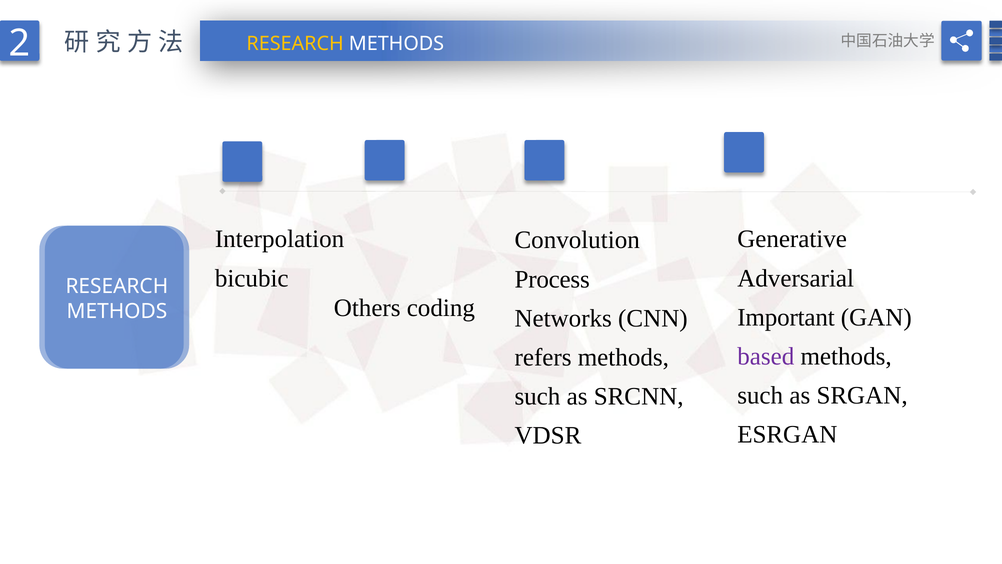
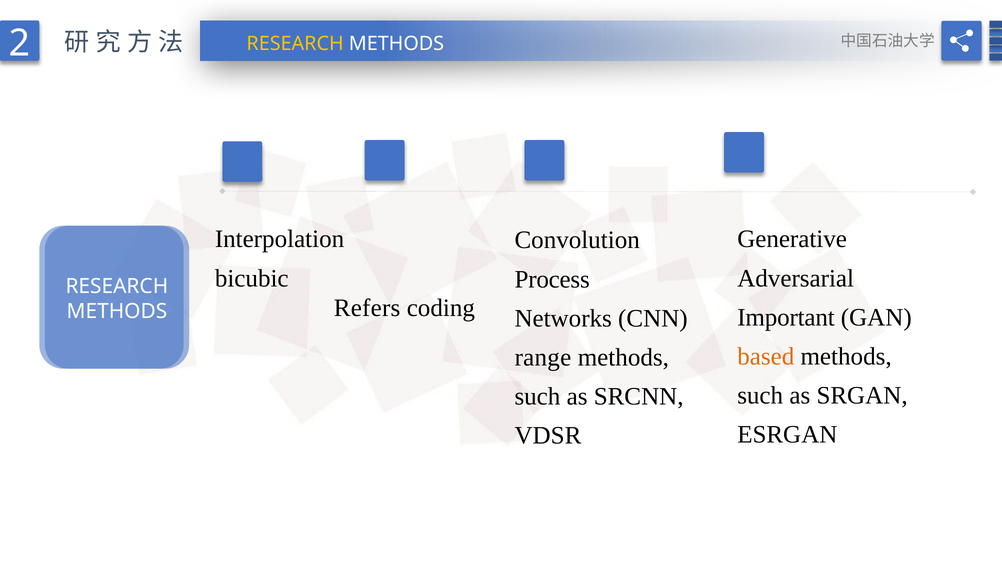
Others: Others -> Refers
based colour: purple -> orange
refers: refers -> range
